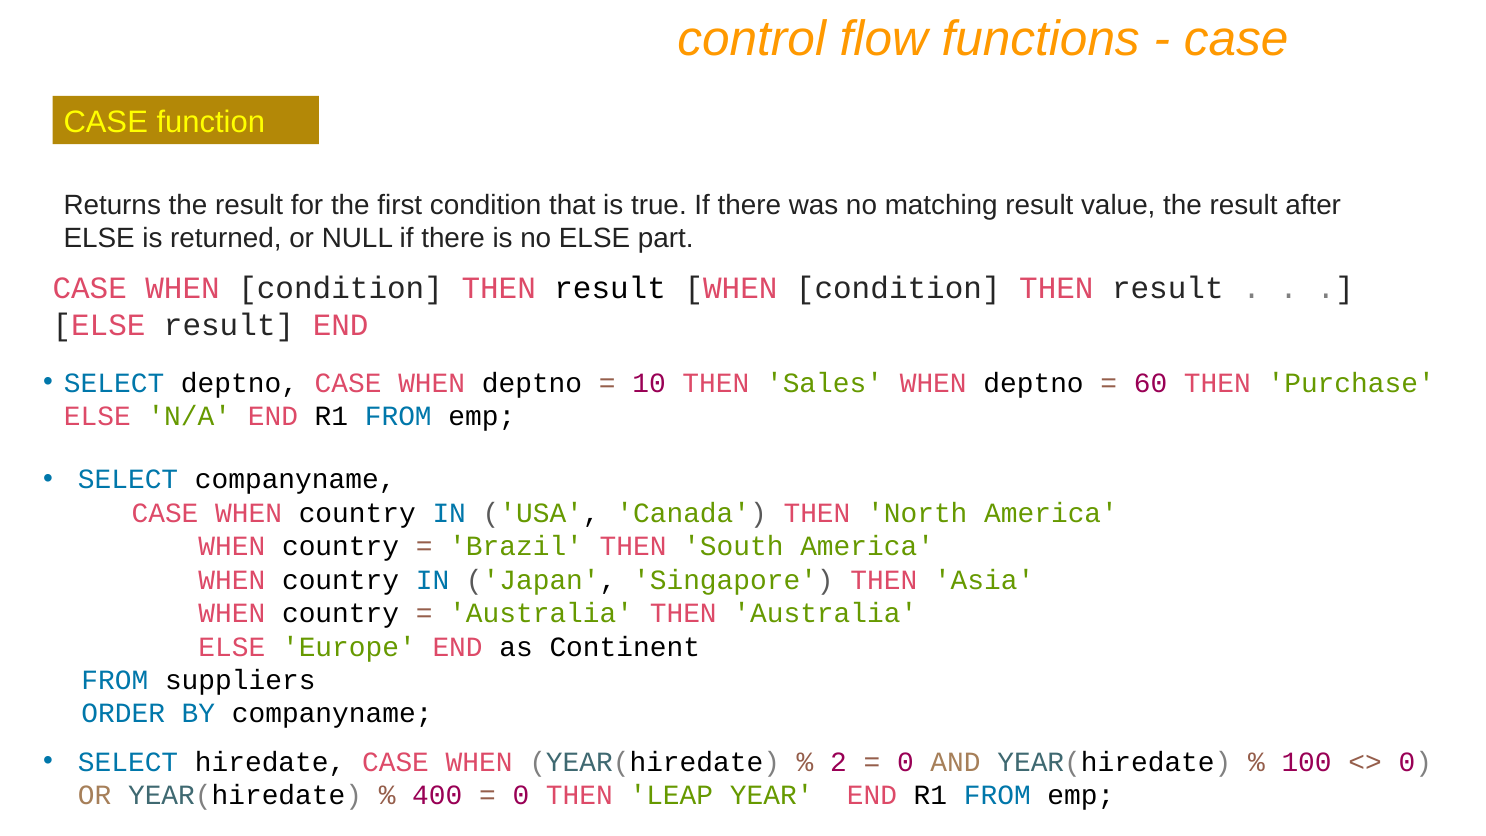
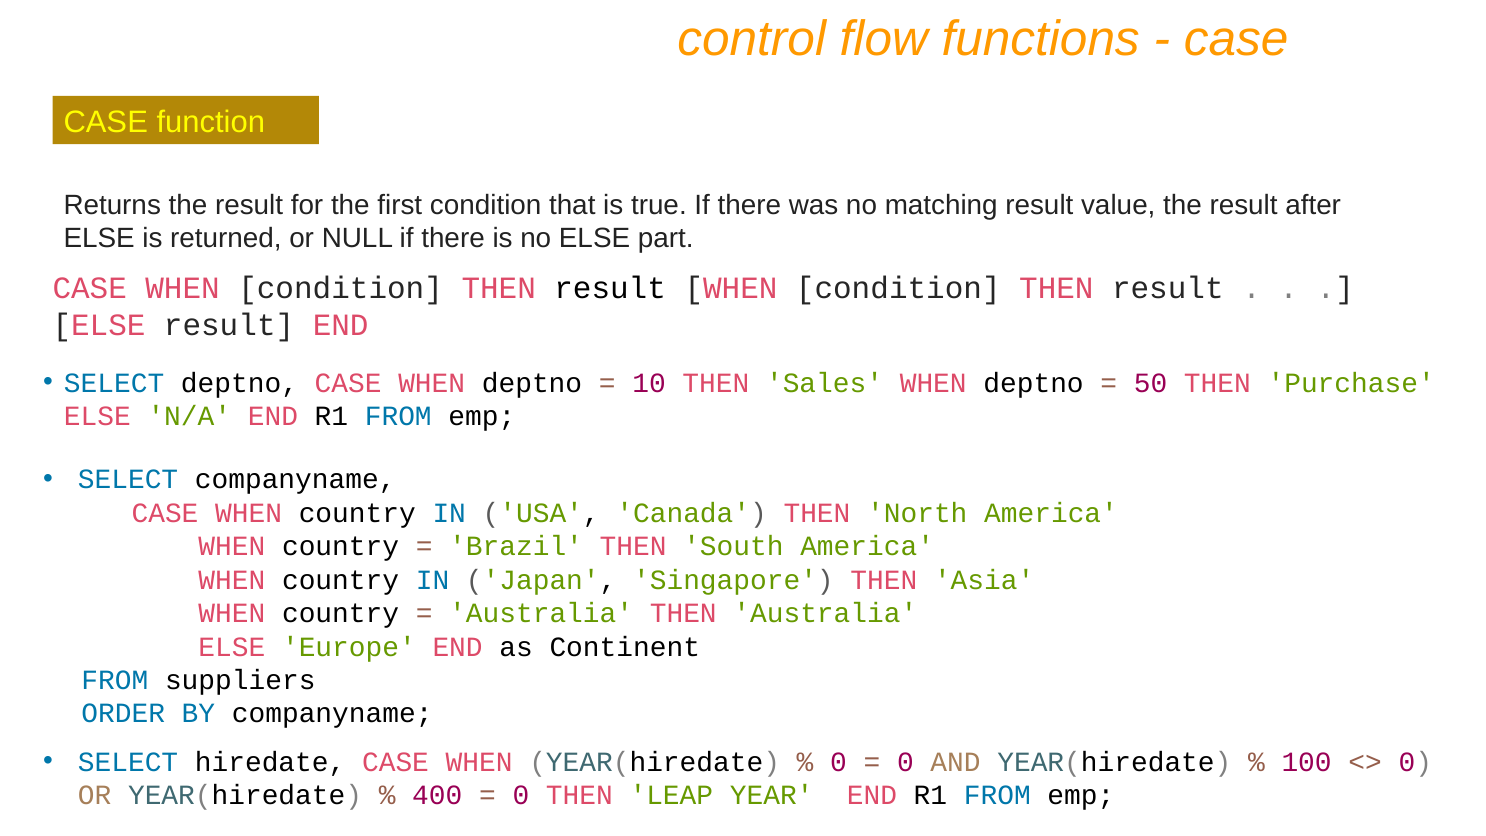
60: 60 -> 50
2 at (839, 762): 2 -> 0
